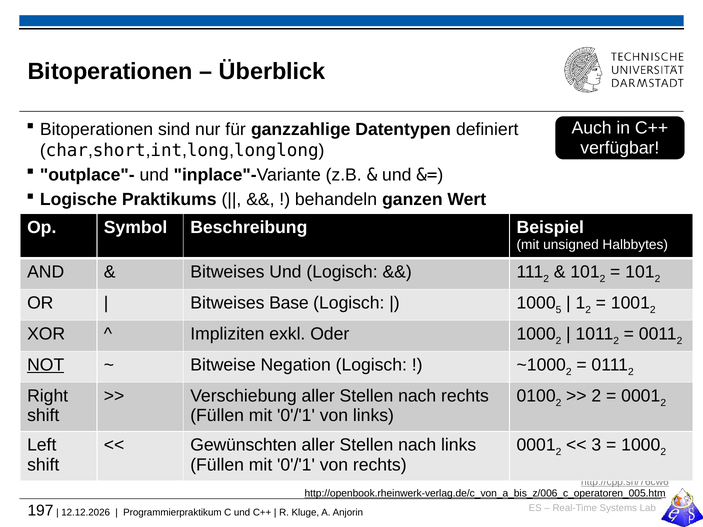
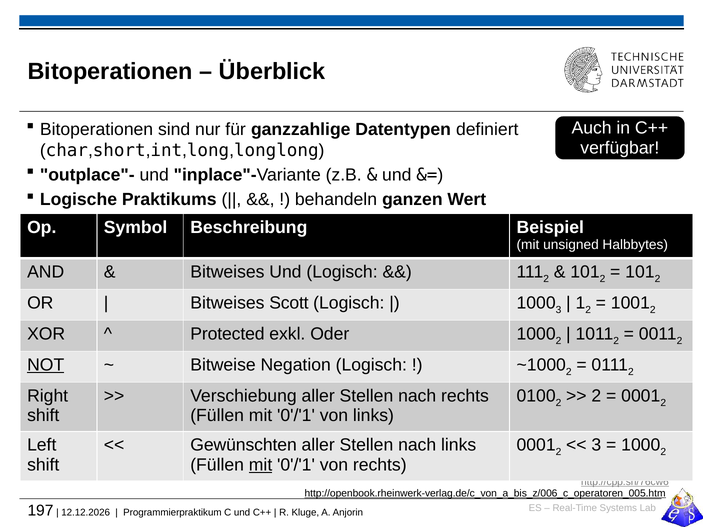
Base: Base -> Scott
5 at (558, 310): 5 -> 3
Impliziten: Impliziten -> Protected
mit at (261, 465) underline: none -> present
